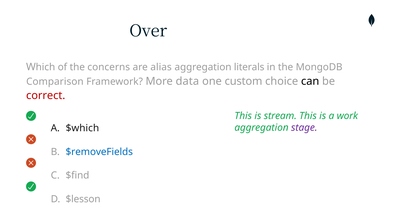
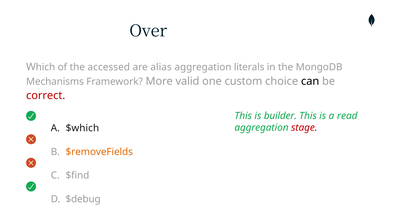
concerns: concerns -> accessed
Comparison: Comparison -> Mechanisms
data: data -> valid
stream: stream -> builder
work: work -> read
stage colour: purple -> red
$removeFields colour: blue -> orange
$lesson: $lesson -> $debug
